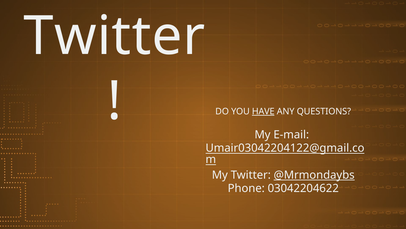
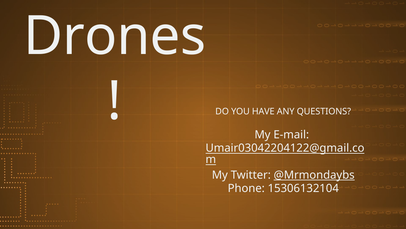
Twitter at (114, 36): Twitter -> Drones
HAVE underline: present -> none
03042204622: 03042204622 -> 15306132104
